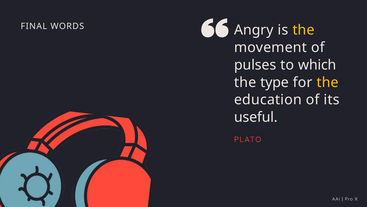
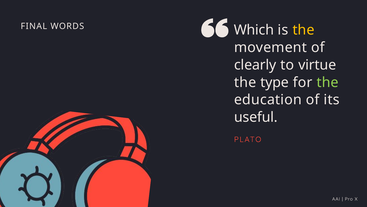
Angry: Angry -> Which
pulses: pulses -> clearly
which: which -> virtue
the at (328, 82) colour: yellow -> light green
